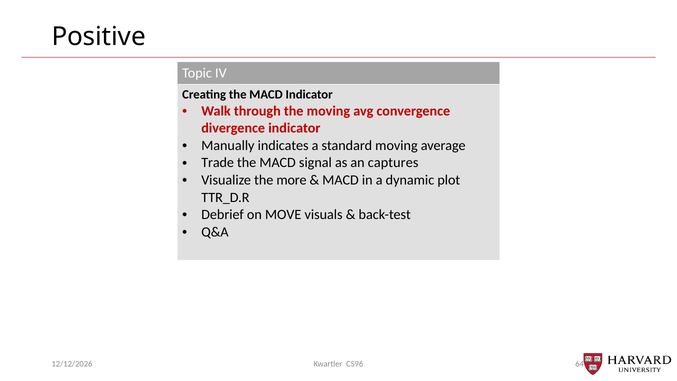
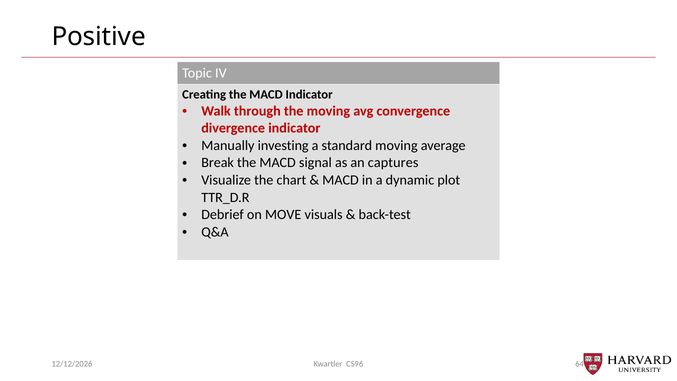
indicates: indicates -> investing
Trade: Trade -> Break
more: more -> chart
